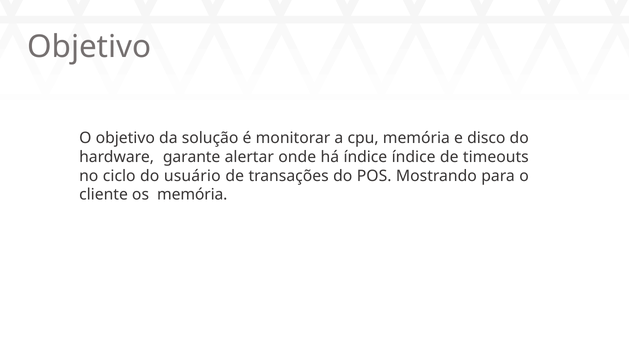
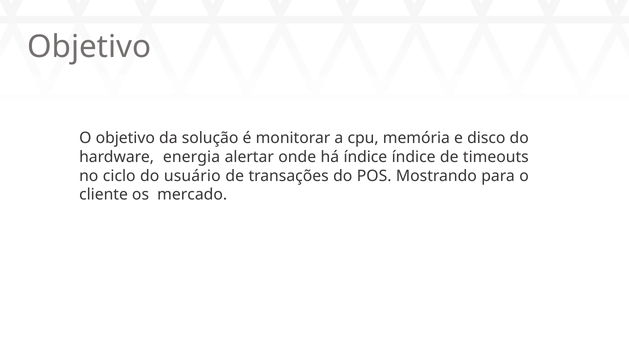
garante: garante -> energia
os memória: memória -> mercado
